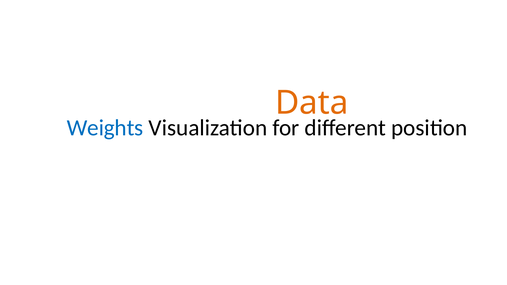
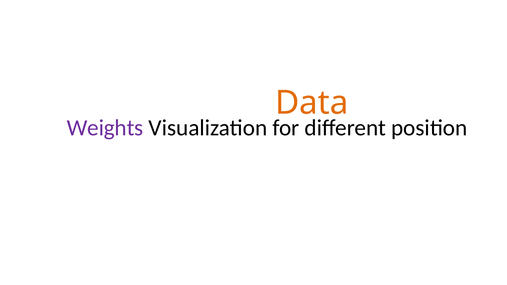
Weights colour: blue -> purple
